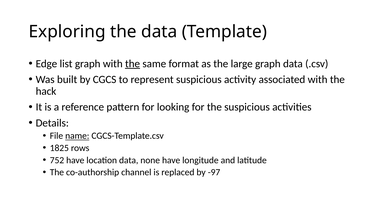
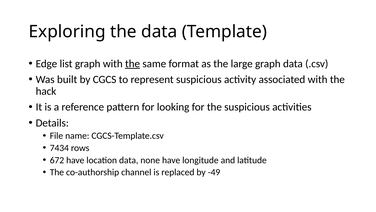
name underline: present -> none
1825: 1825 -> 7434
752: 752 -> 672
-97: -97 -> -49
